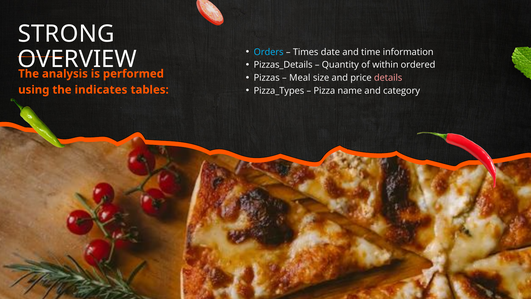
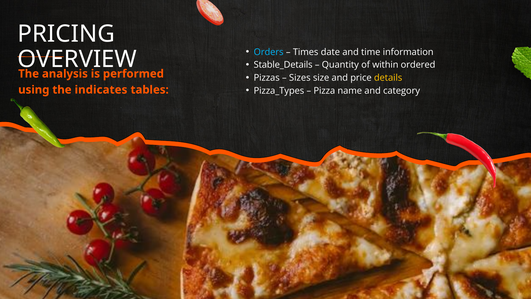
STRONG: STRONG -> PRICING
Pizzas_Details: Pizzas_Details -> Stable_Details
Meal: Meal -> Sizes
details colour: pink -> yellow
